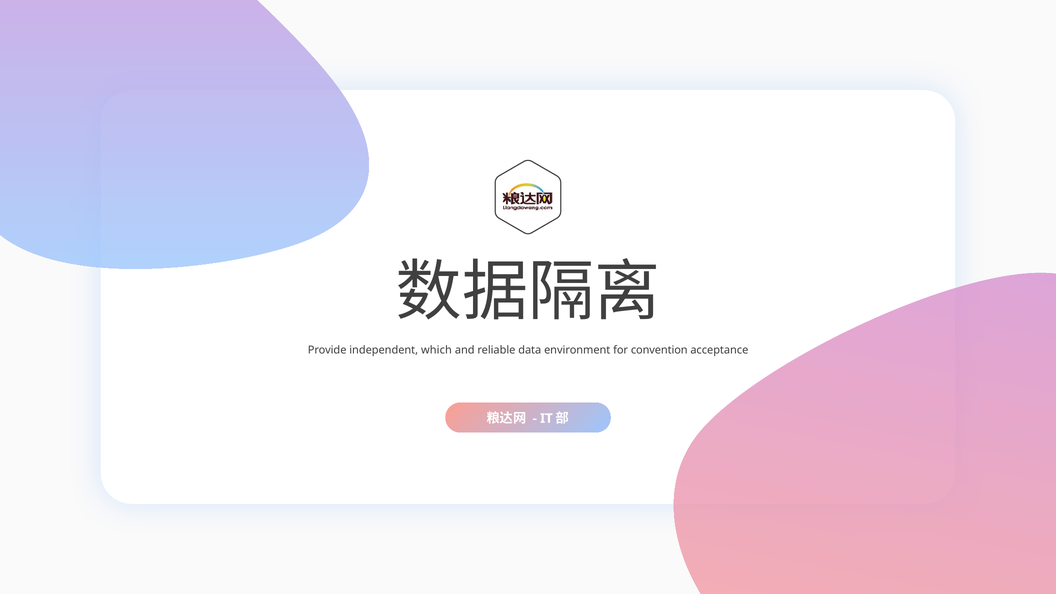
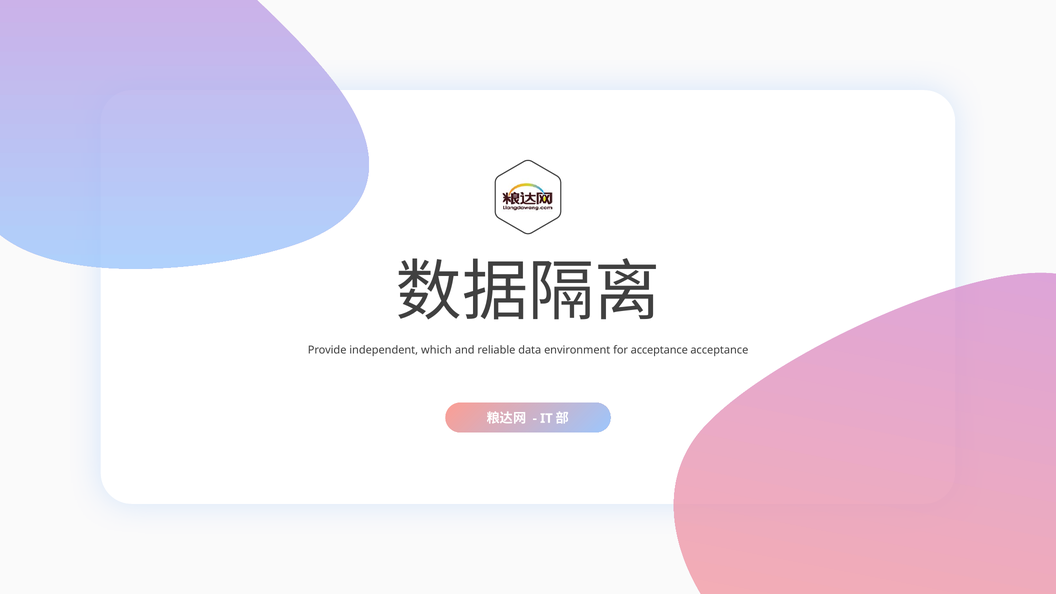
for convention: convention -> acceptance
